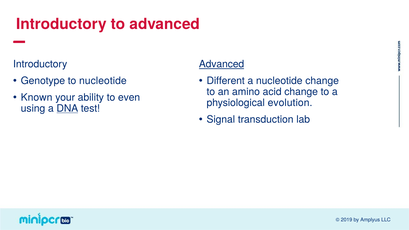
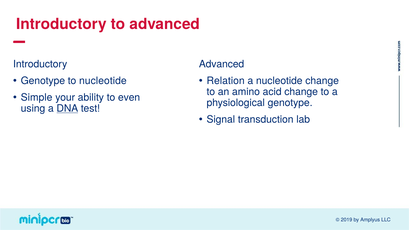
Advanced at (222, 64) underline: present -> none
Different: Different -> Relation
Known: Known -> Simple
physiological evolution: evolution -> genotype
